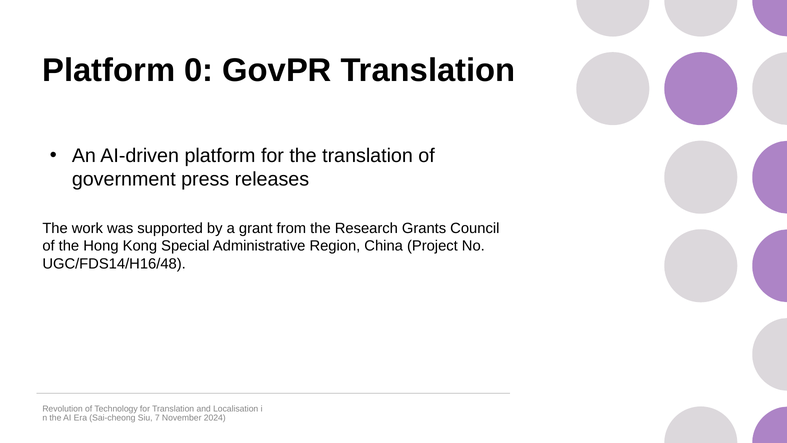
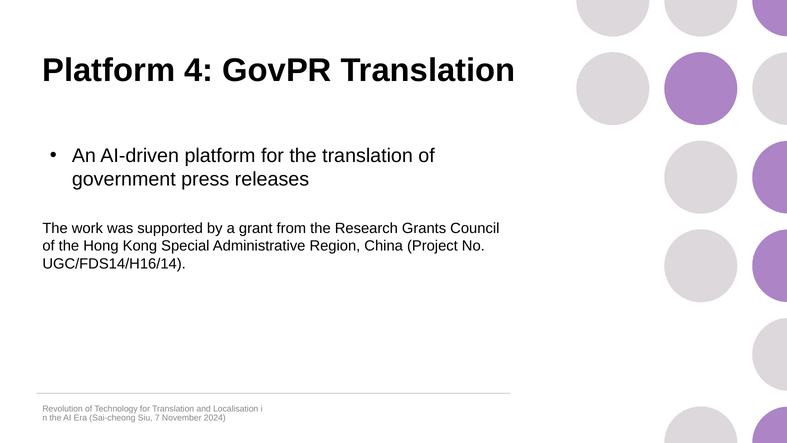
0: 0 -> 4
UGC/FDS14/H16/48: UGC/FDS14/H16/48 -> UGC/FDS14/H16/14
